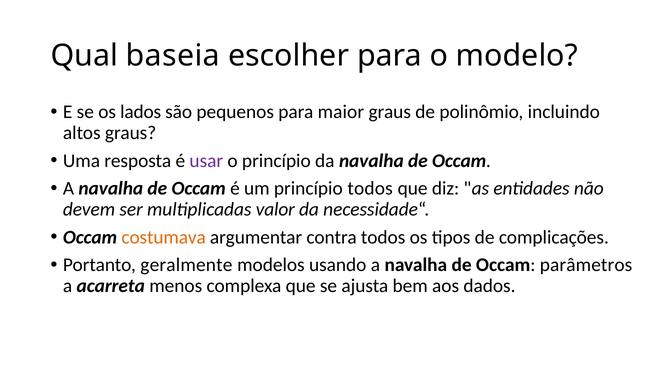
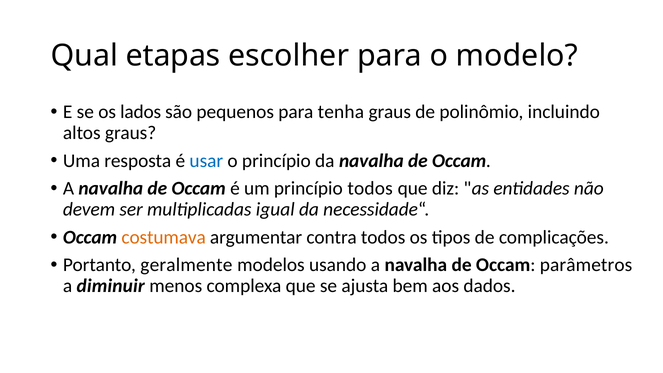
baseia: baseia -> etapas
maior: maior -> tenha
usar colour: purple -> blue
valor: valor -> igual
acarreta: acarreta -> diminuir
